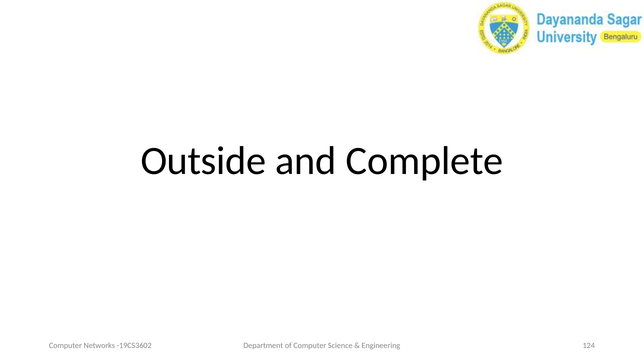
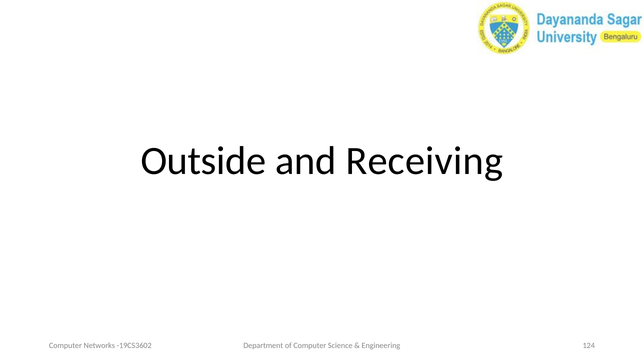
Complete: Complete -> Receiving
